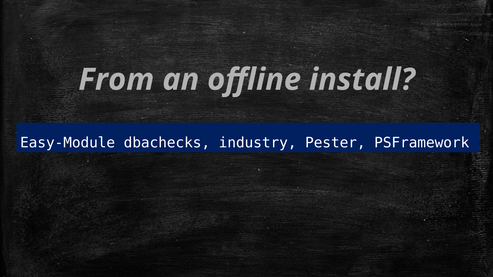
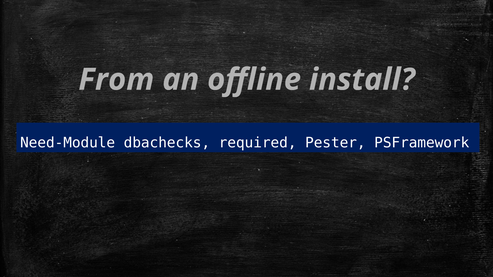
Easy-Module: Easy-Module -> Need-Module
industry: industry -> required
